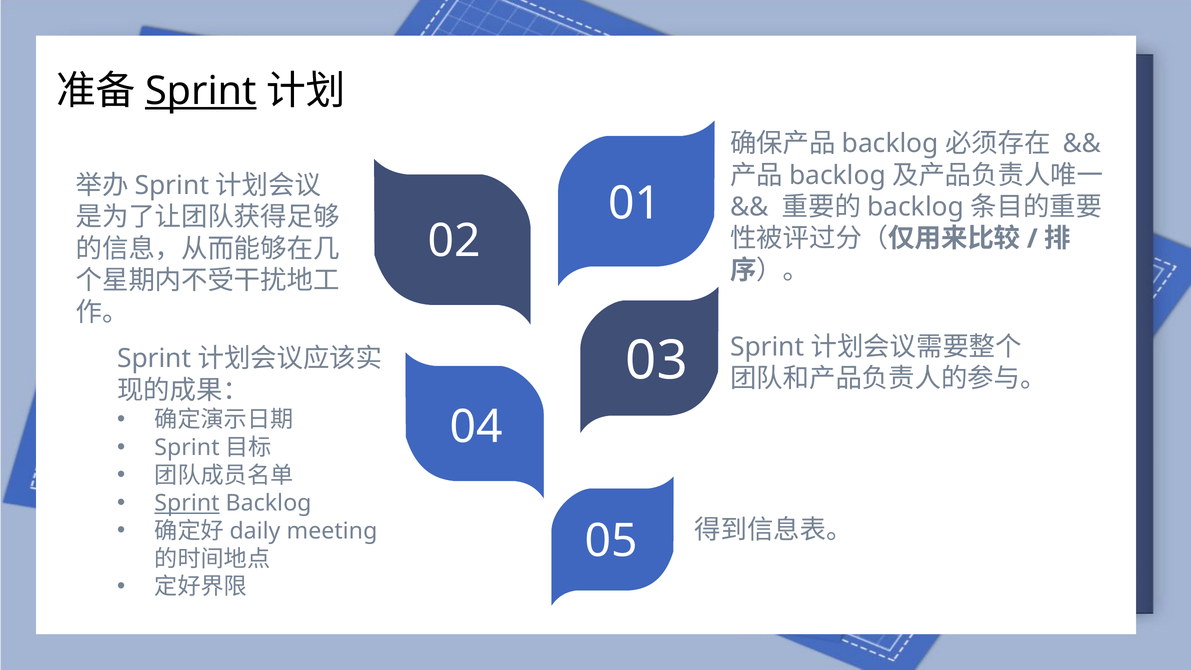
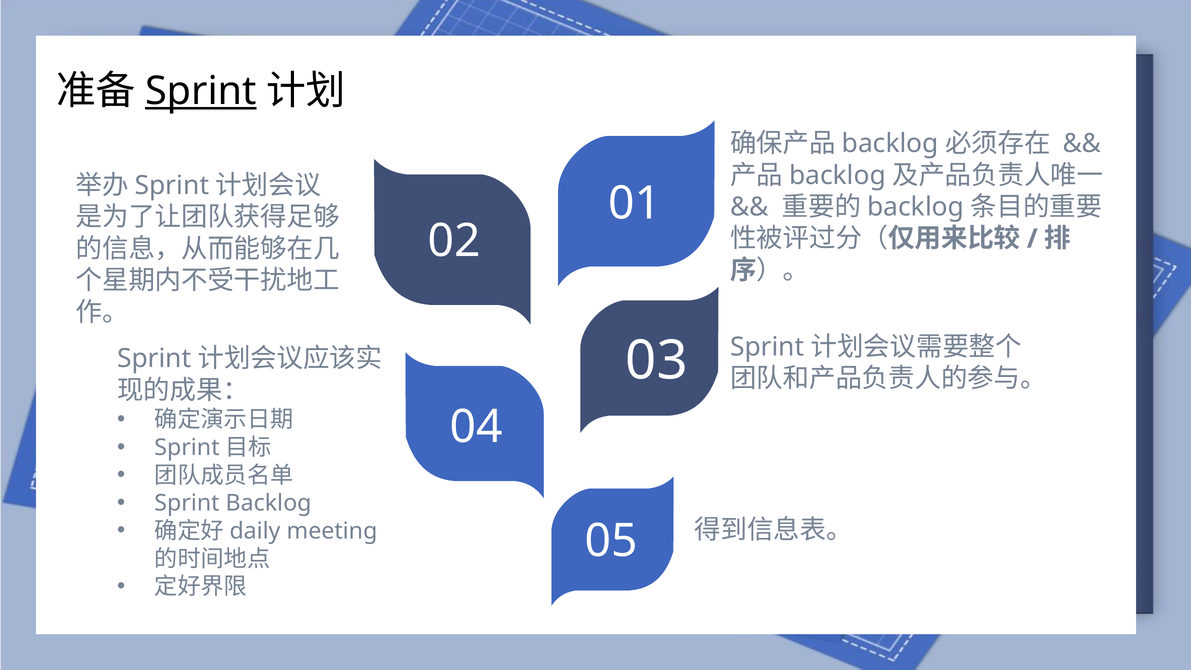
Sprint at (187, 503) underline: present -> none
